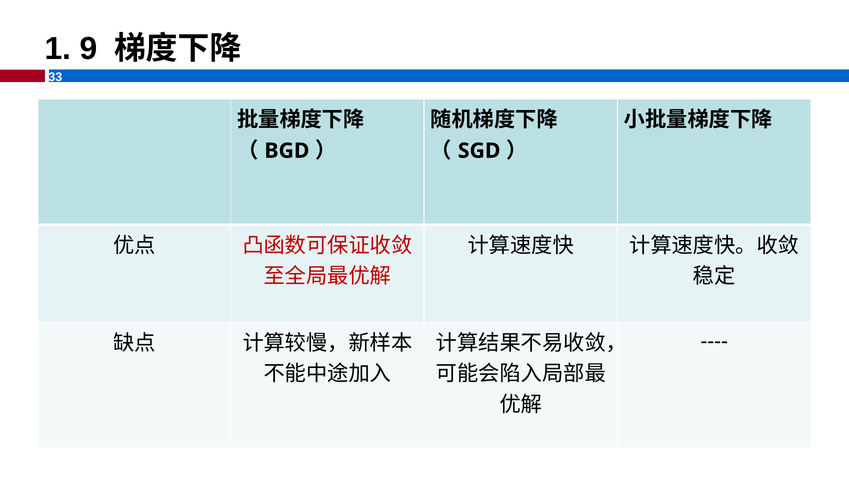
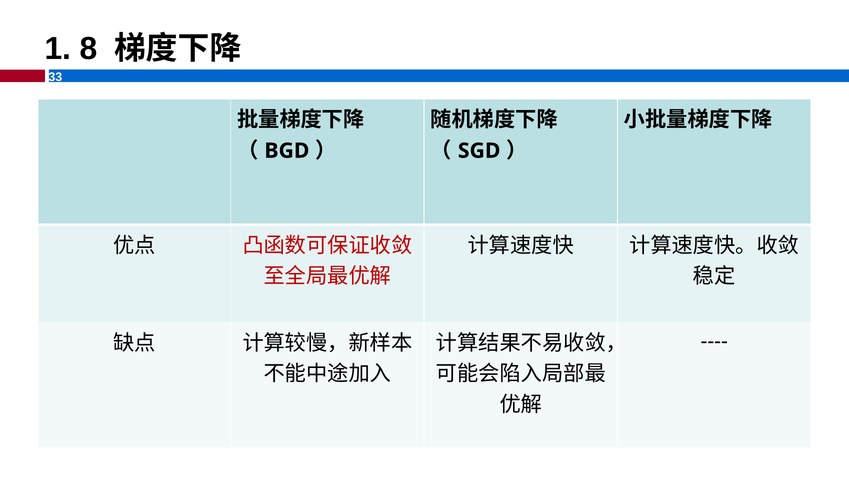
9: 9 -> 8
